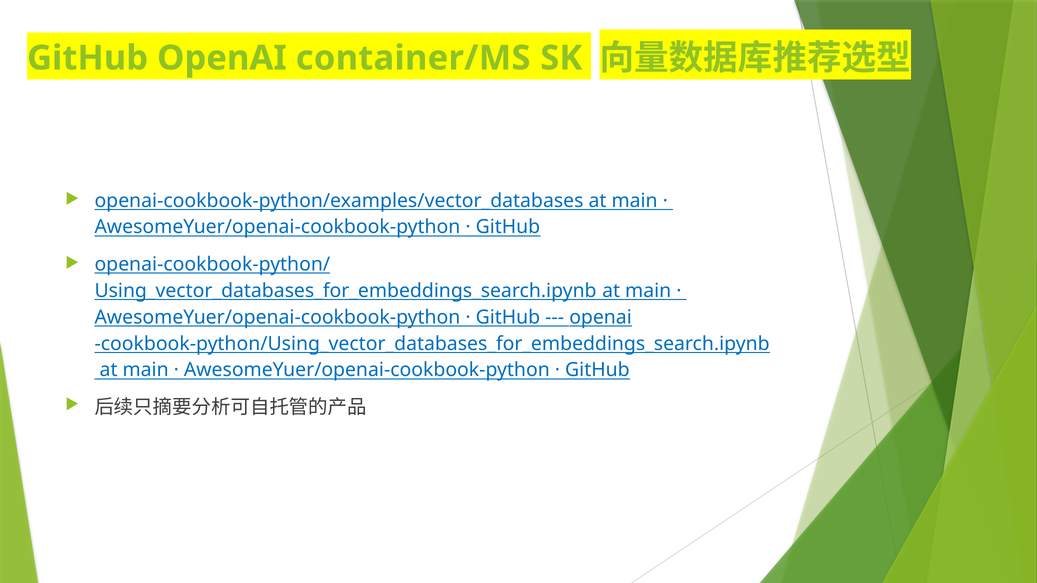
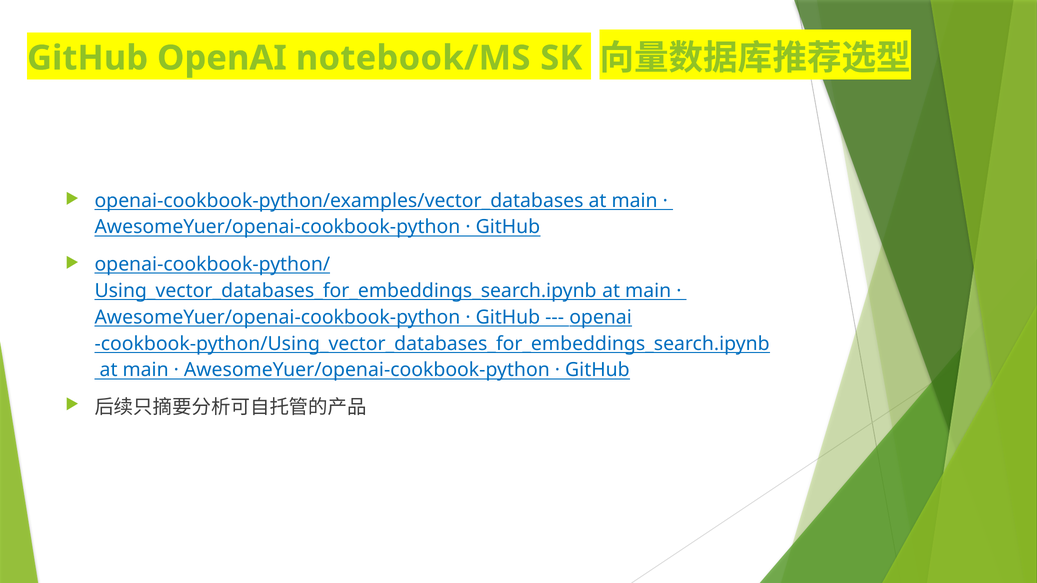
container/MS: container/MS -> notebook/MS
